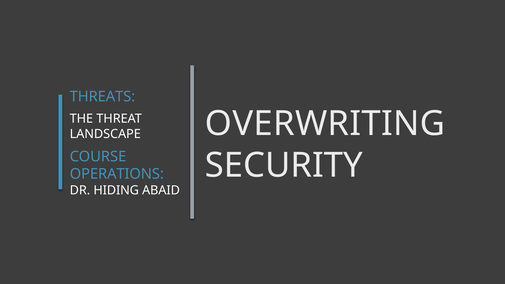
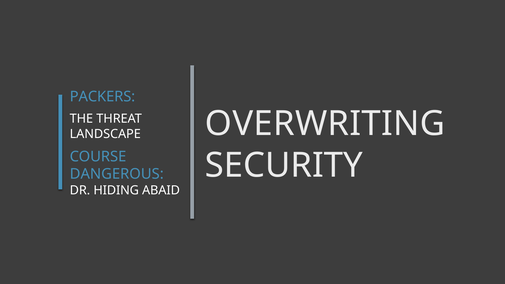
THREATS: THREATS -> PACKERS
OPERATIONS: OPERATIONS -> DANGEROUS
